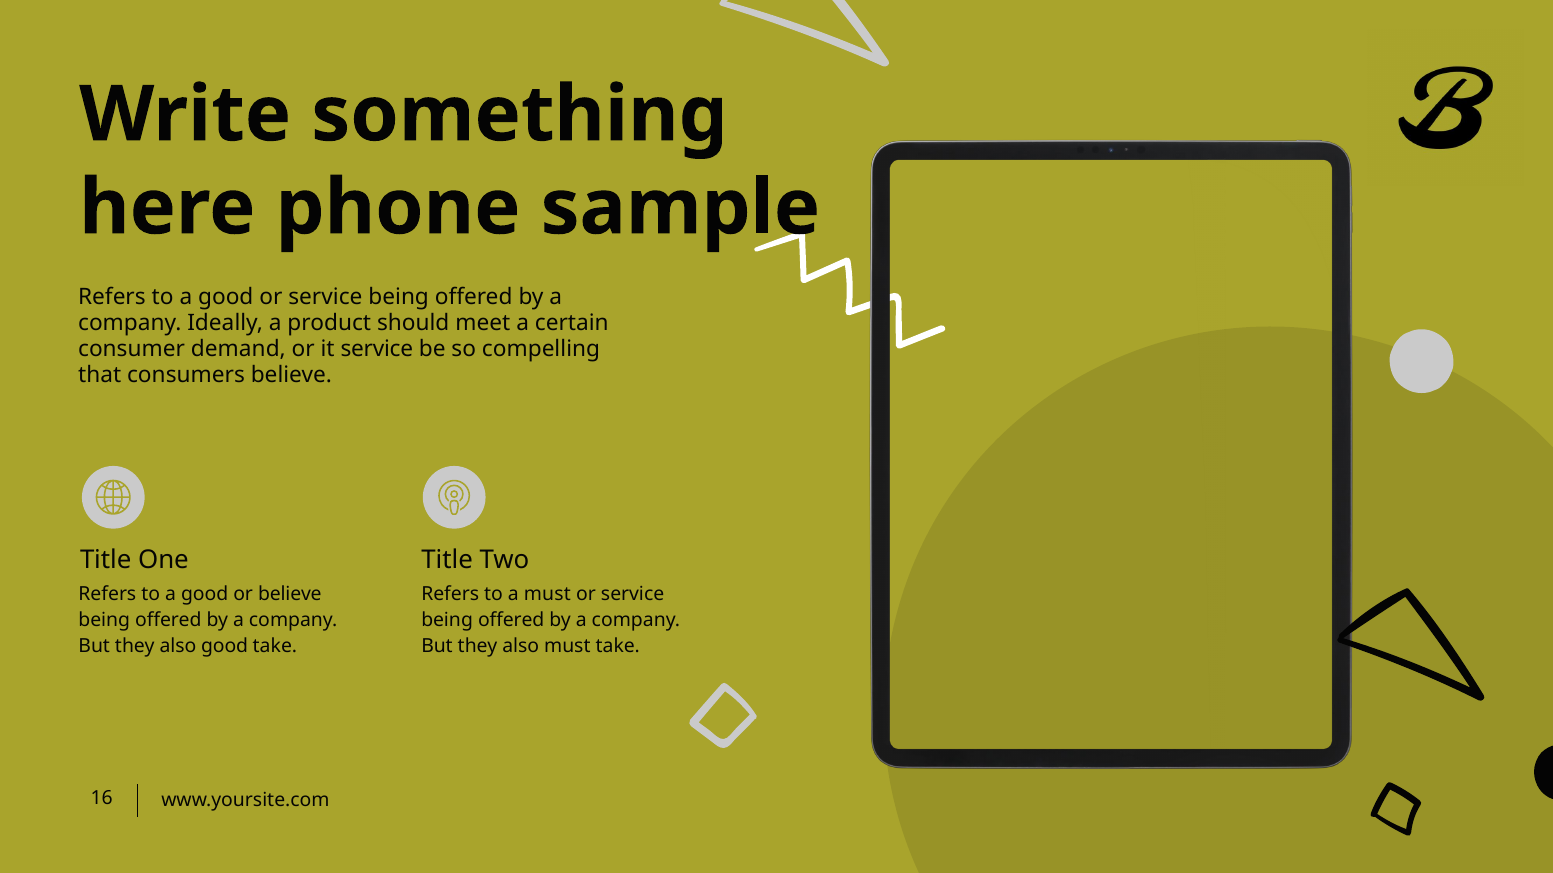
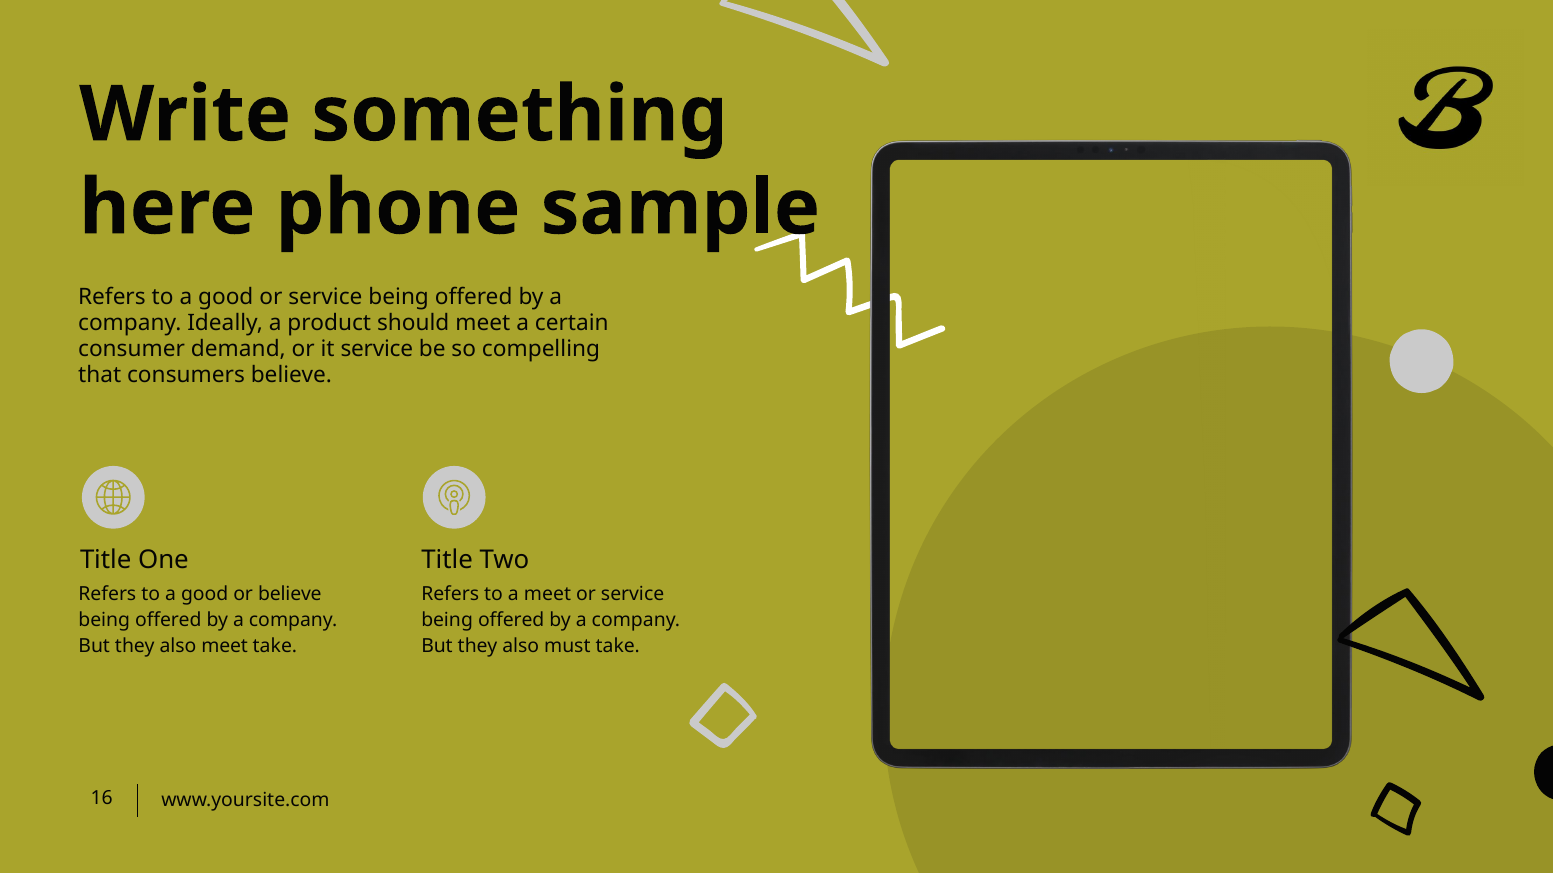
a must: must -> meet
also good: good -> meet
